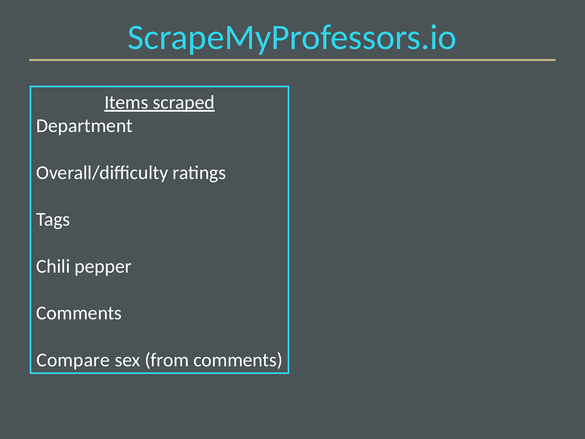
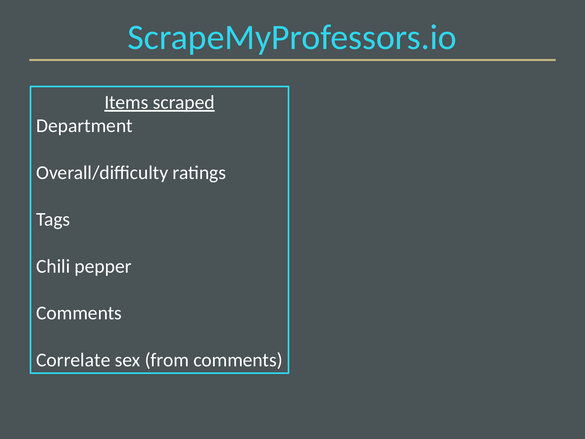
Compare: Compare -> Correlate
